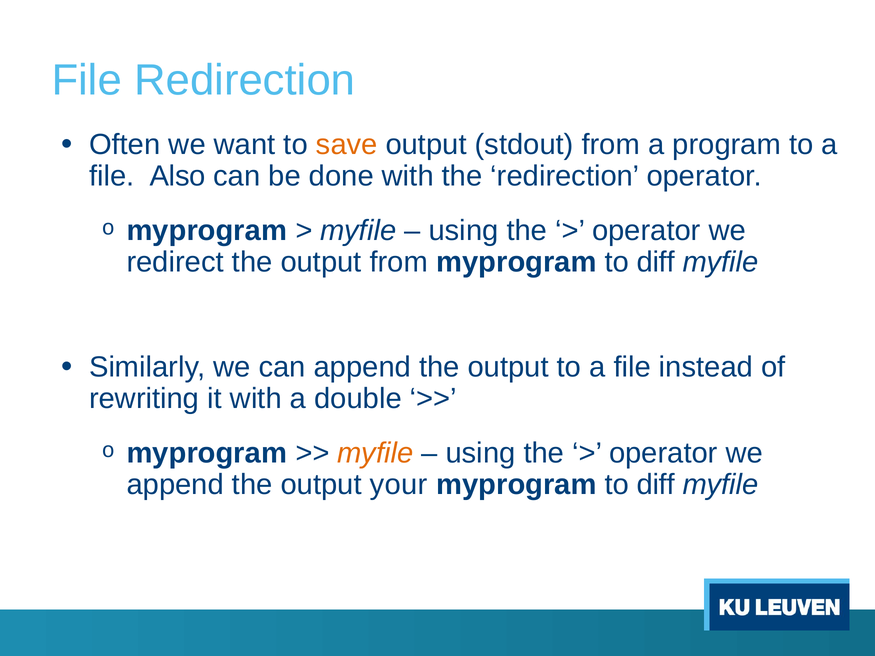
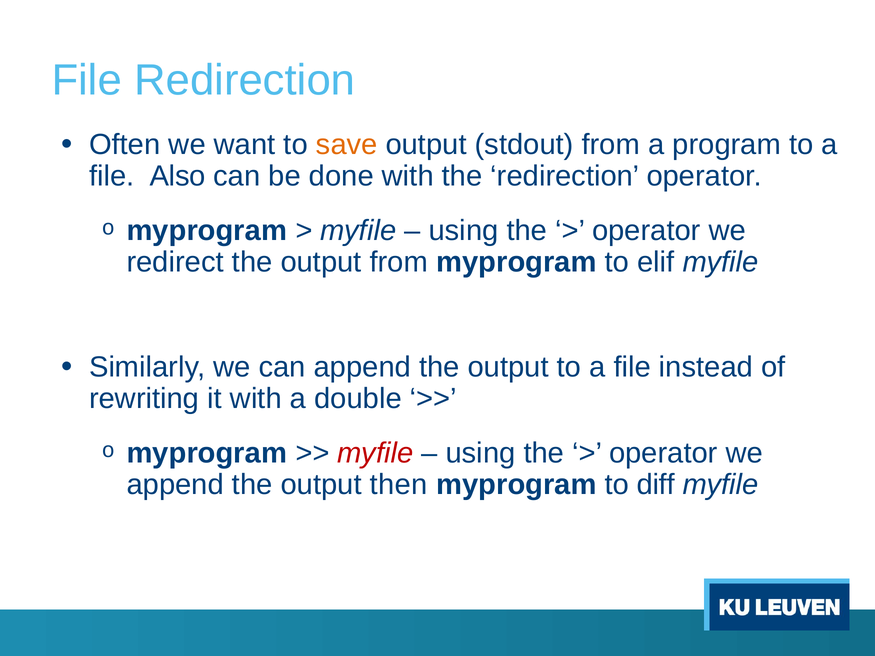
from myprogram to diff: diff -> elif
myfile at (375, 453) colour: orange -> red
your: your -> then
